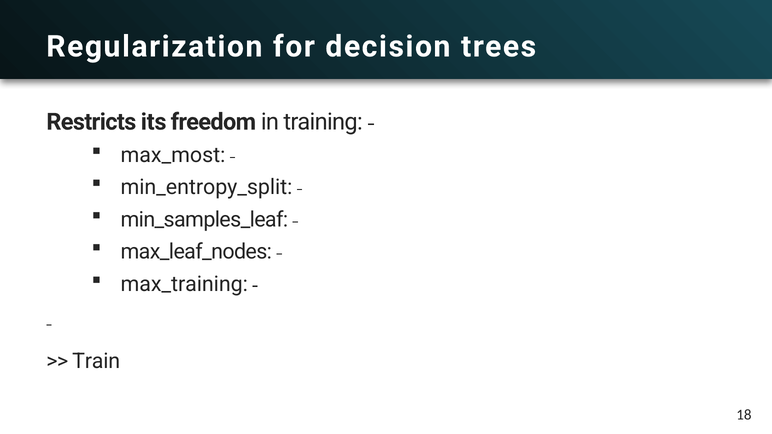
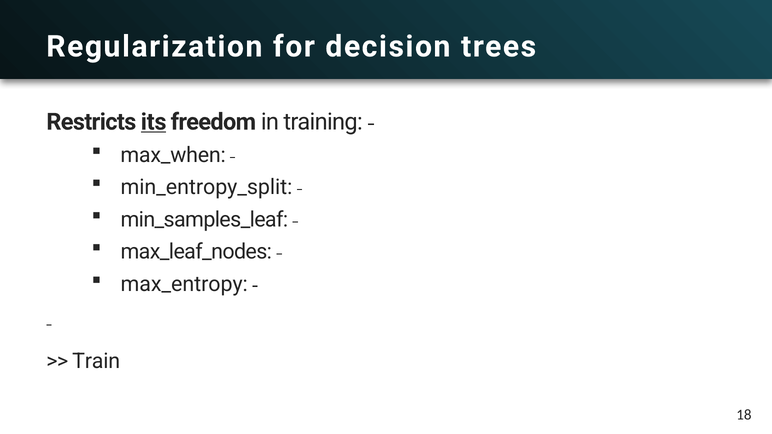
its underline: none -> present
max_most: max_most -> max_when
max_training: max_training -> max_entropy
